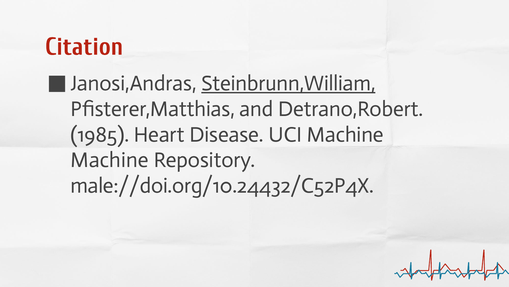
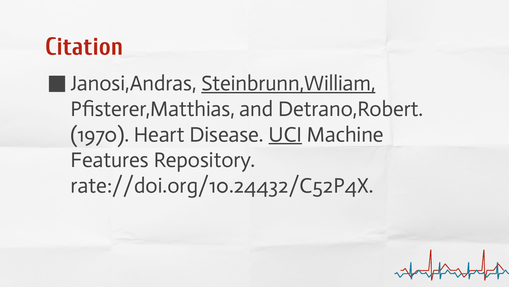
1985: 1985 -> 1970
UCI underline: none -> present
Machine at (110, 160): Machine -> Features
male://doi.org/10.24432/C52P4X: male://doi.org/10.24432/C52P4X -> rate://doi.org/10.24432/C52P4X
